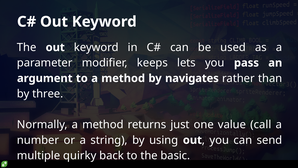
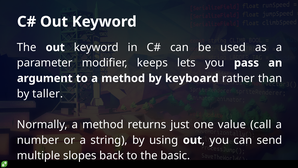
navigates: navigates -> keyboard
three: three -> taller
quirky: quirky -> slopes
